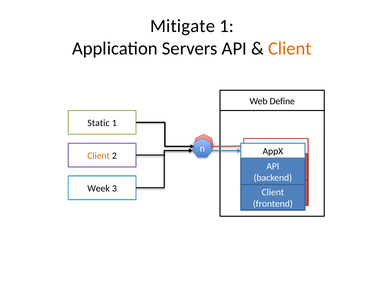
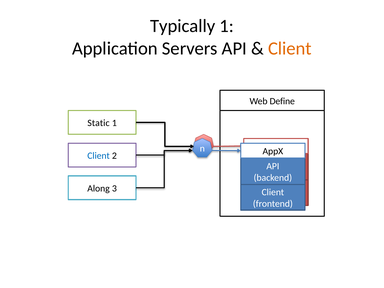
Mitigate: Mitigate -> Typically
Client at (99, 156) colour: orange -> blue
Week: Week -> Along
